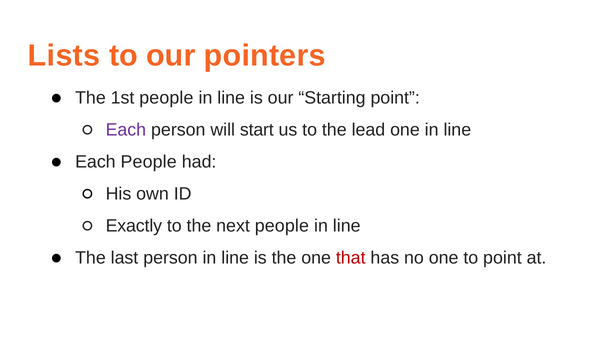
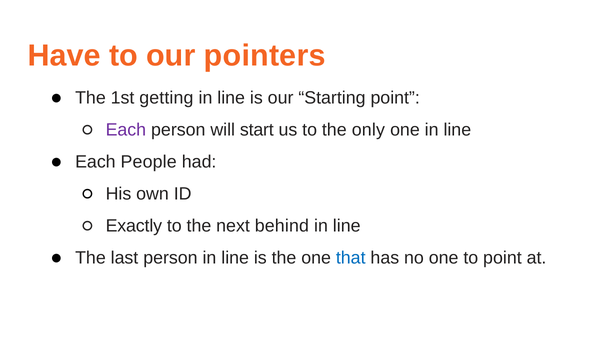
Lists: Lists -> Have
1st people: people -> getting
lead: lead -> only
next people: people -> behind
that colour: red -> blue
